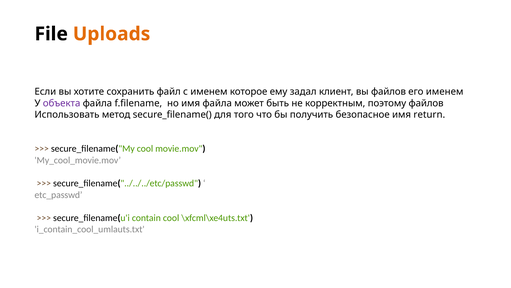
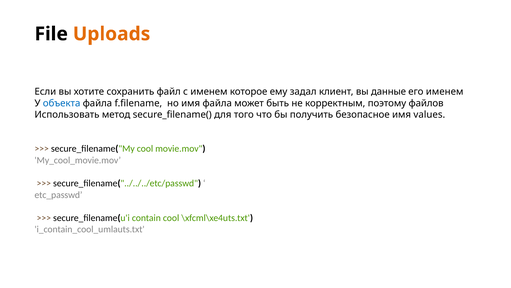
вы файлов: файлов -> данные
объекта colour: purple -> blue
return: return -> values
